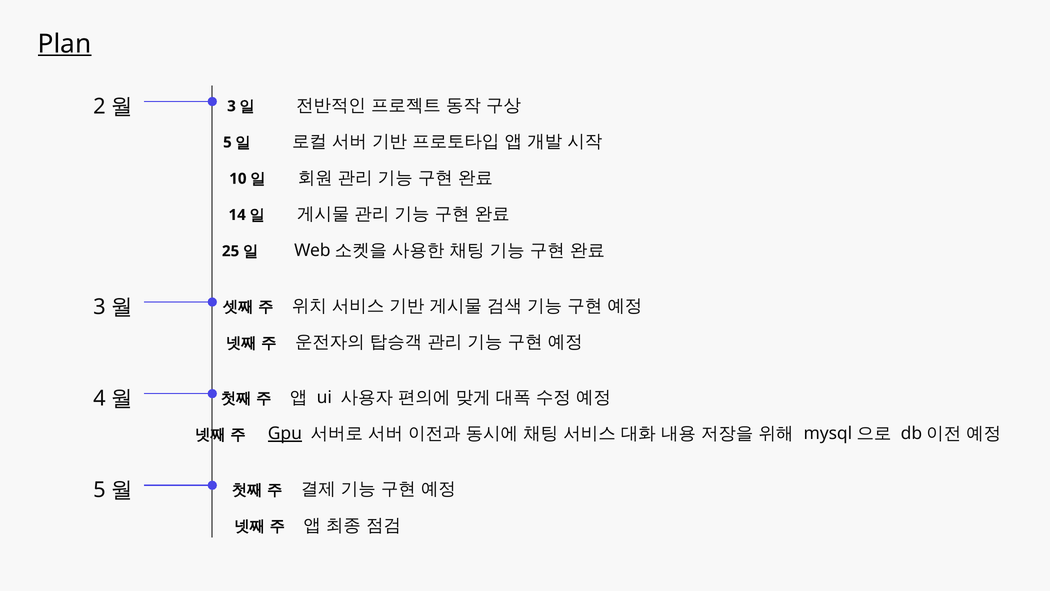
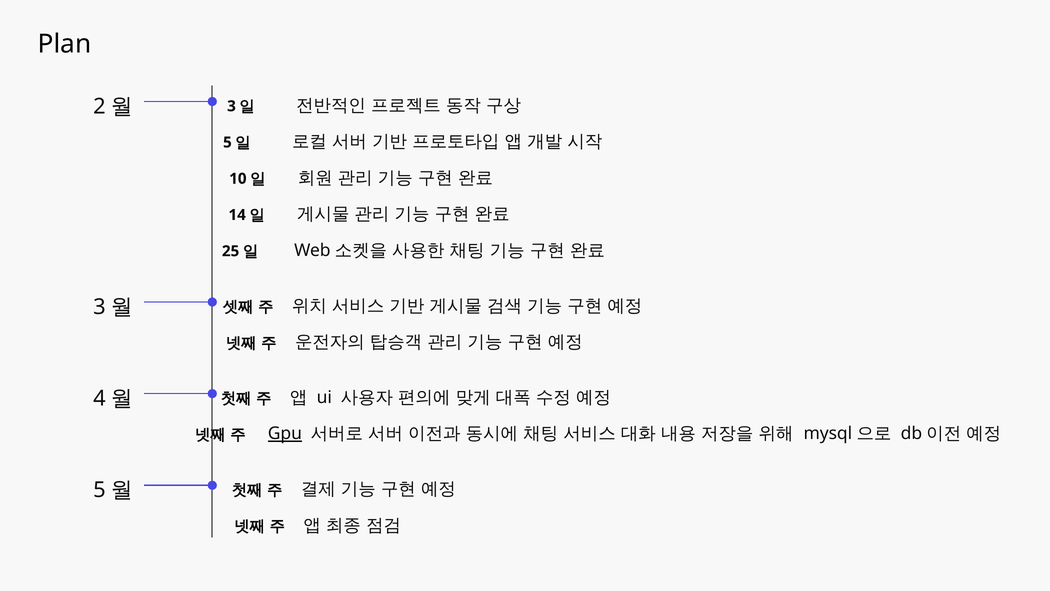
Plan underline: present -> none
